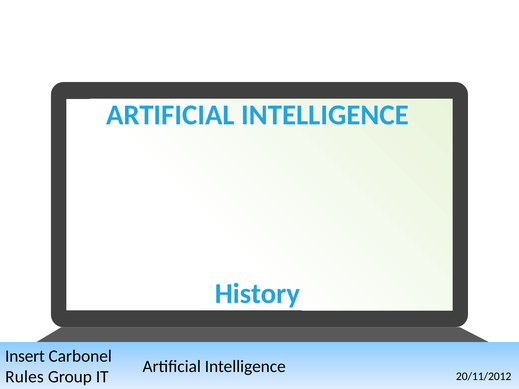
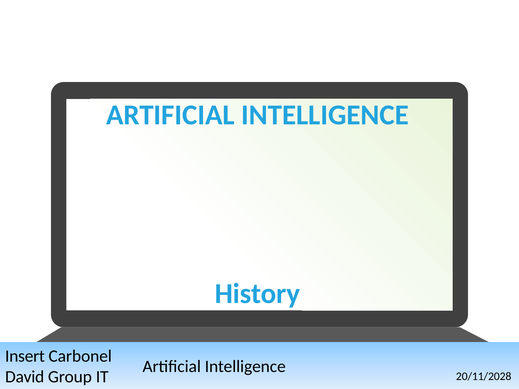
Rules: Rules -> David
20/11/2012: 20/11/2012 -> 20/11/2028
